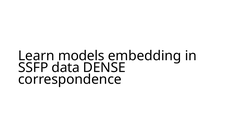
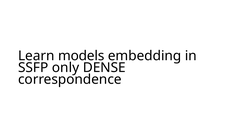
data: data -> only
